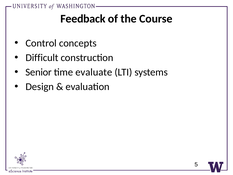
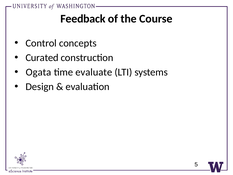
Difficult: Difficult -> Curated
Senior: Senior -> Ogata
